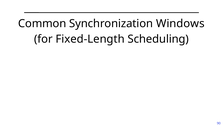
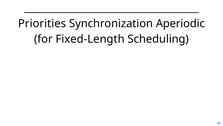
Common: Common -> Priorities
Windows: Windows -> Aperiodic
